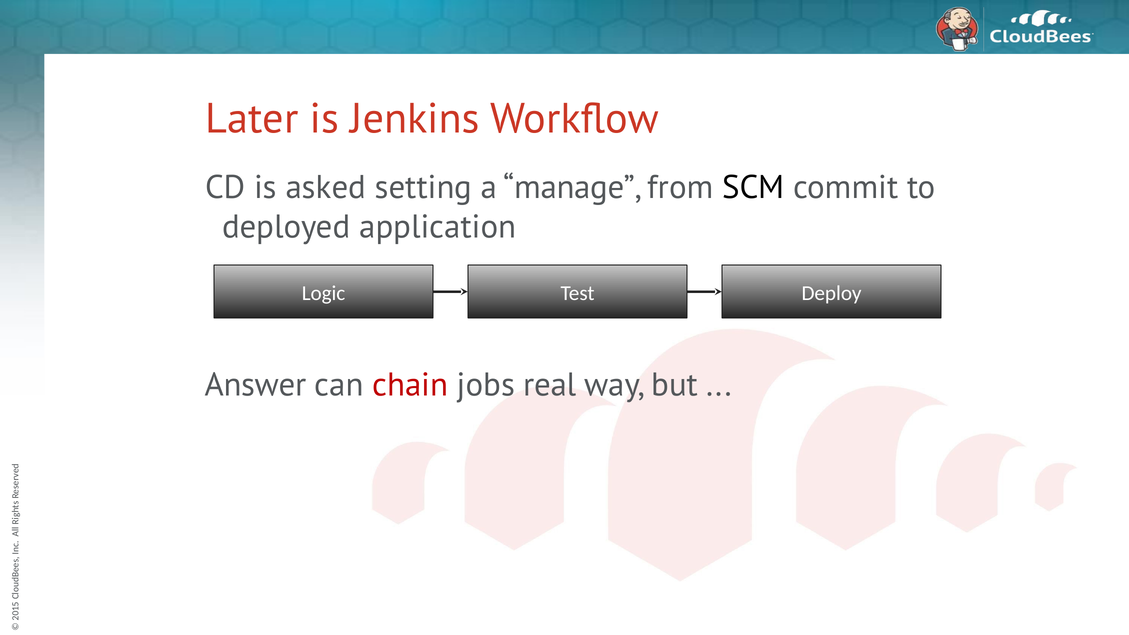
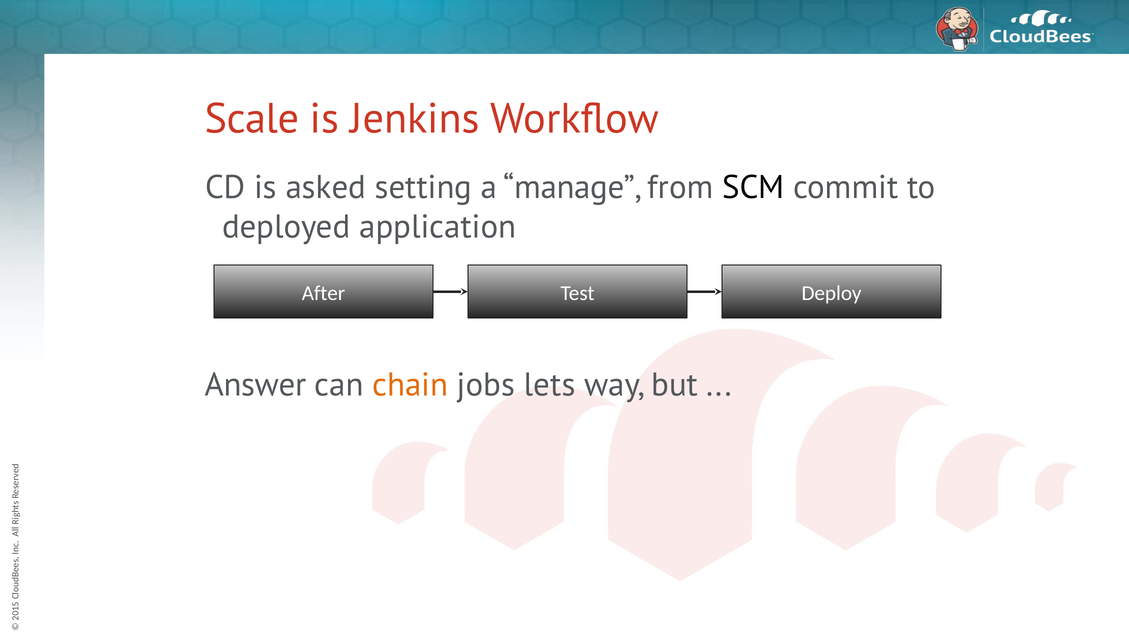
Later: Later -> Scale
Logic: Logic -> After
chain colour: red -> orange
real: real -> lets
